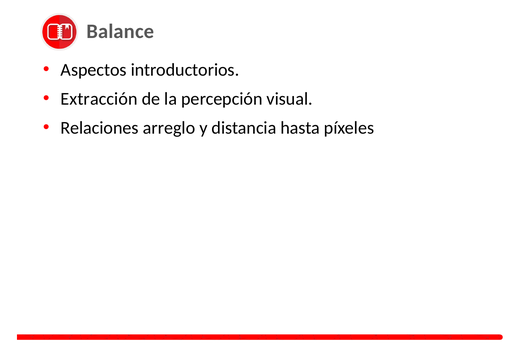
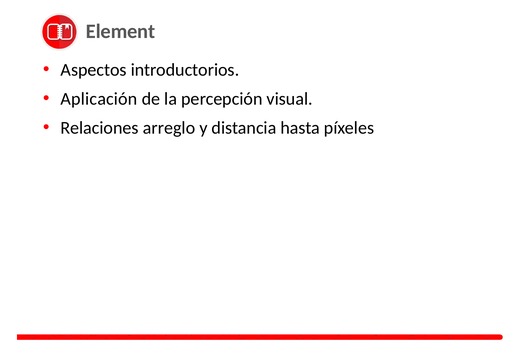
Balance: Balance -> Element
Extracción: Extracción -> Aplicación
